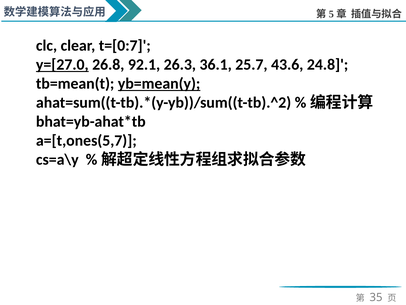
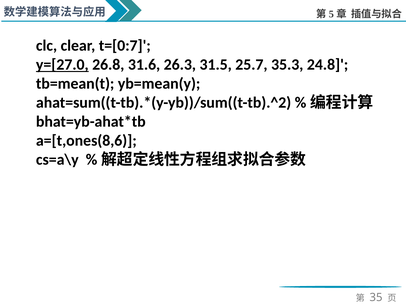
92.1: 92.1 -> 31.6
36.1: 36.1 -> 31.5
43.6: 43.6 -> 35.3
yb=mean(y underline: present -> none
a=[t,ones(5,7: a=[t,ones(5,7 -> a=[t,ones(8,6
